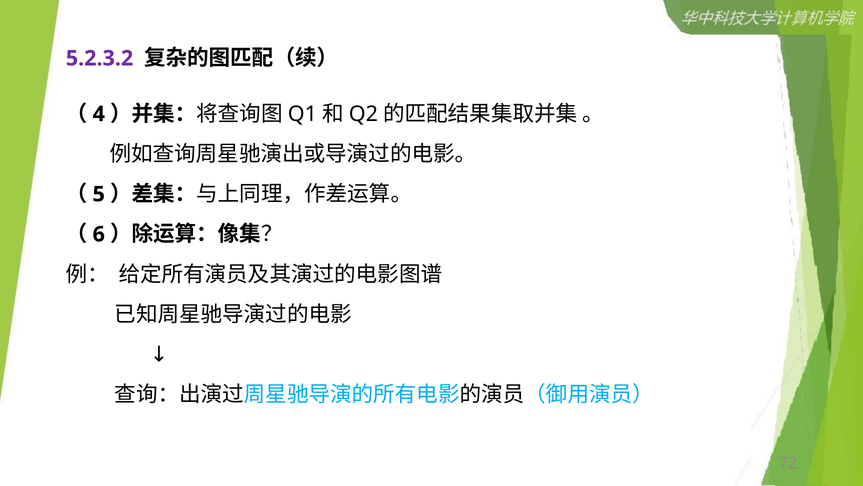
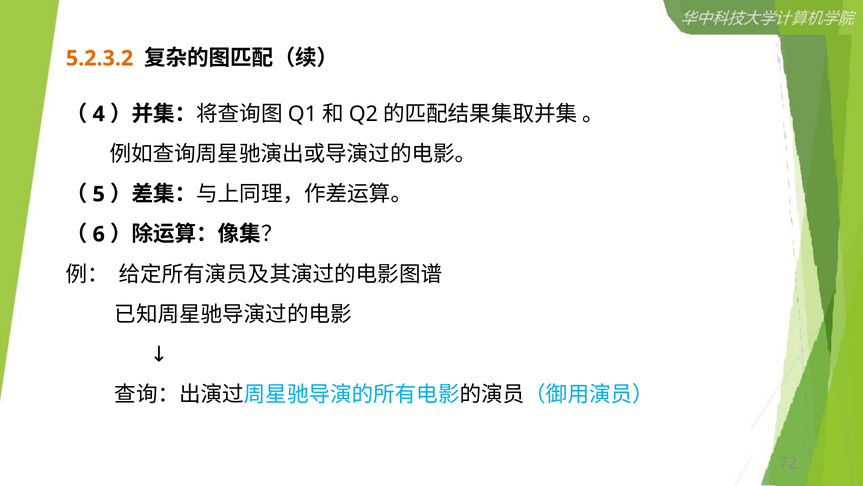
5.2.3.2 colour: purple -> orange
